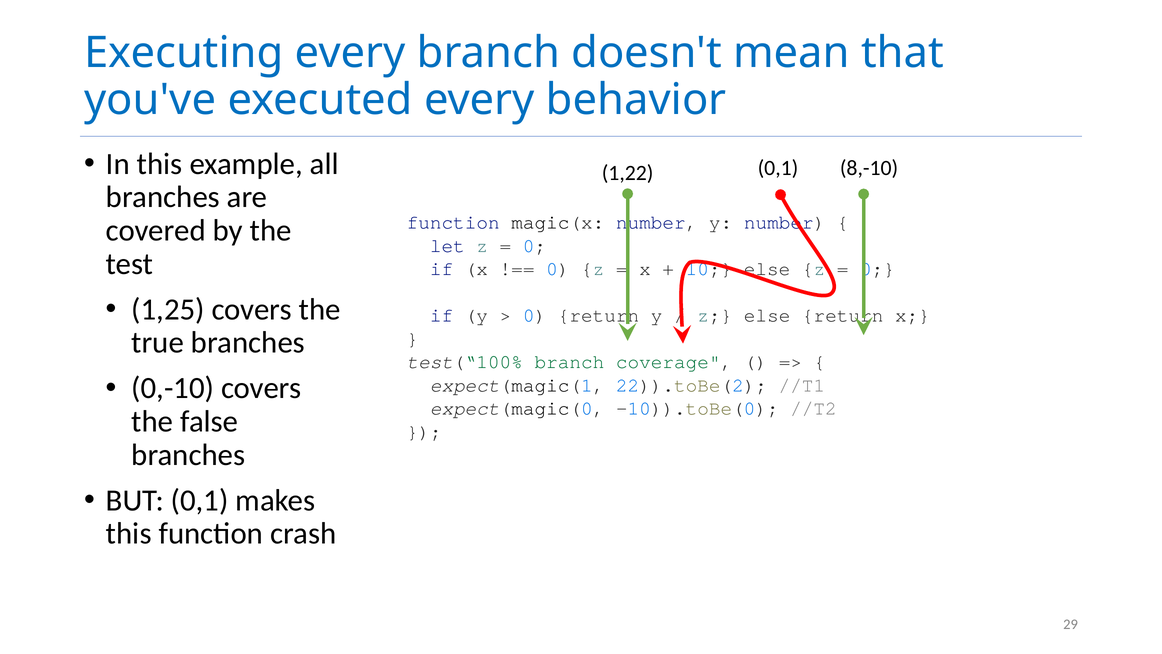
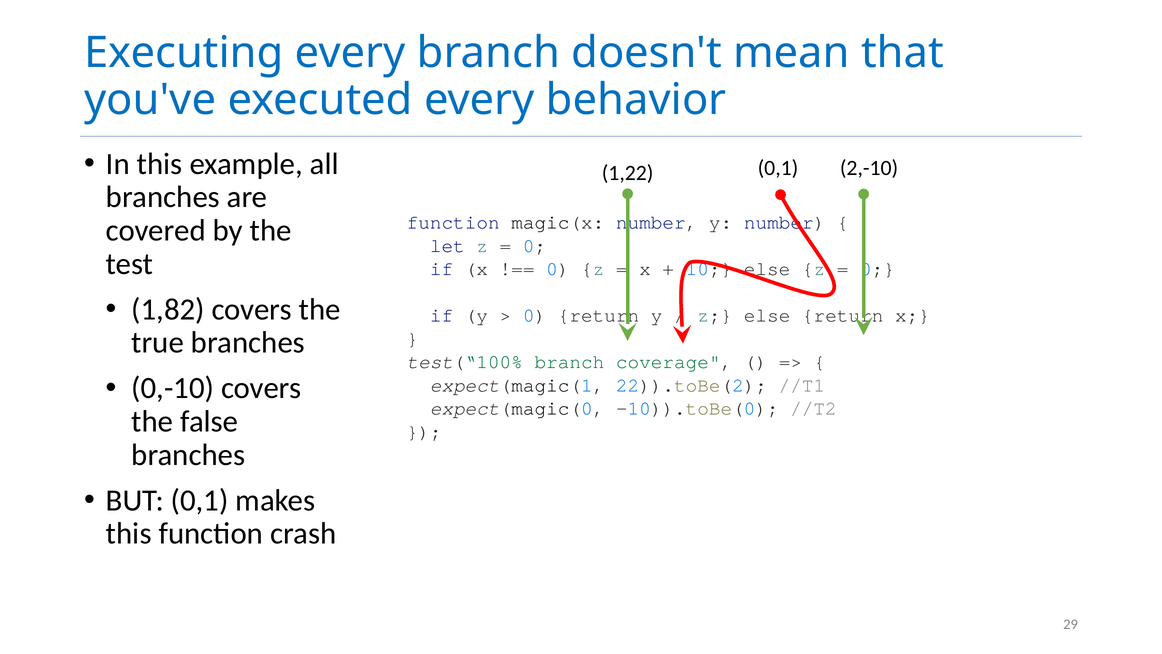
8,-10: 8,-10 -> 2,-10
1,25: 1,25 -> 1,82
